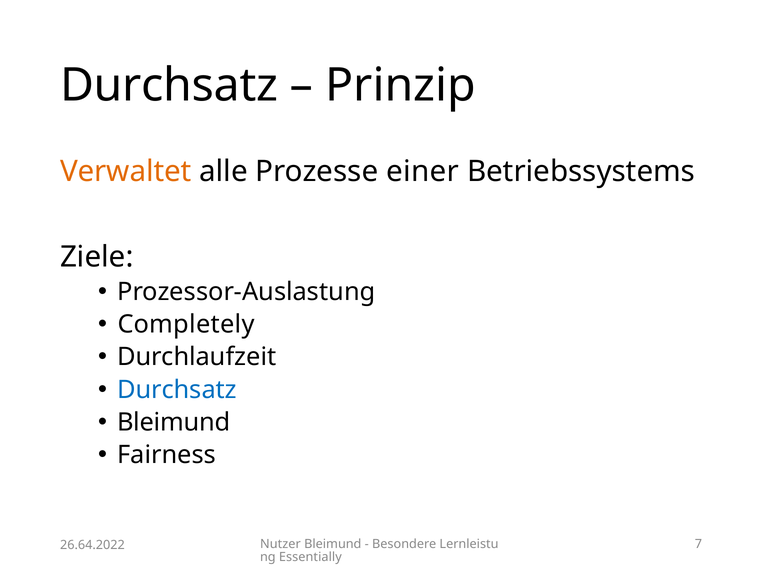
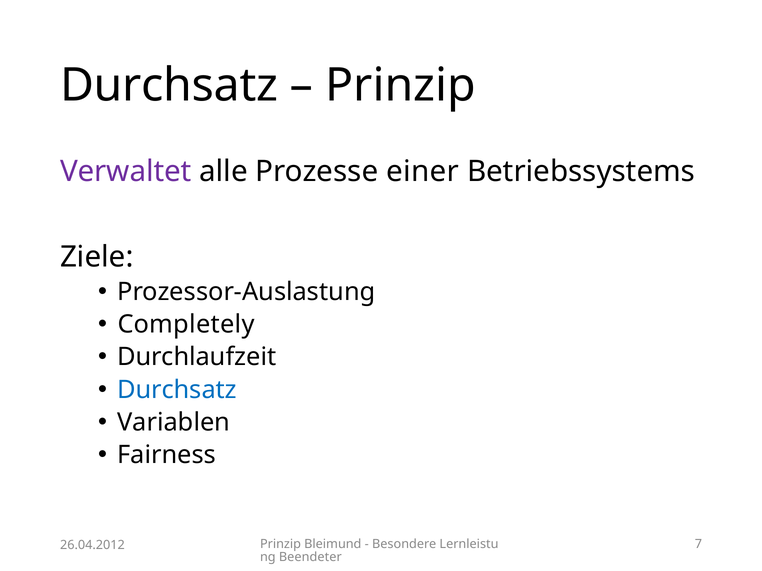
Verwaltet colour: orange -> purple
Bleimund at (174, 423): Bleimund -> Variablen
Nutzer at (280, 545): Nutzer -> Prinzip
26.64.2022: 26.64.2022 -> 26.04.2012
Essentially: Essentially -> Beendeter
